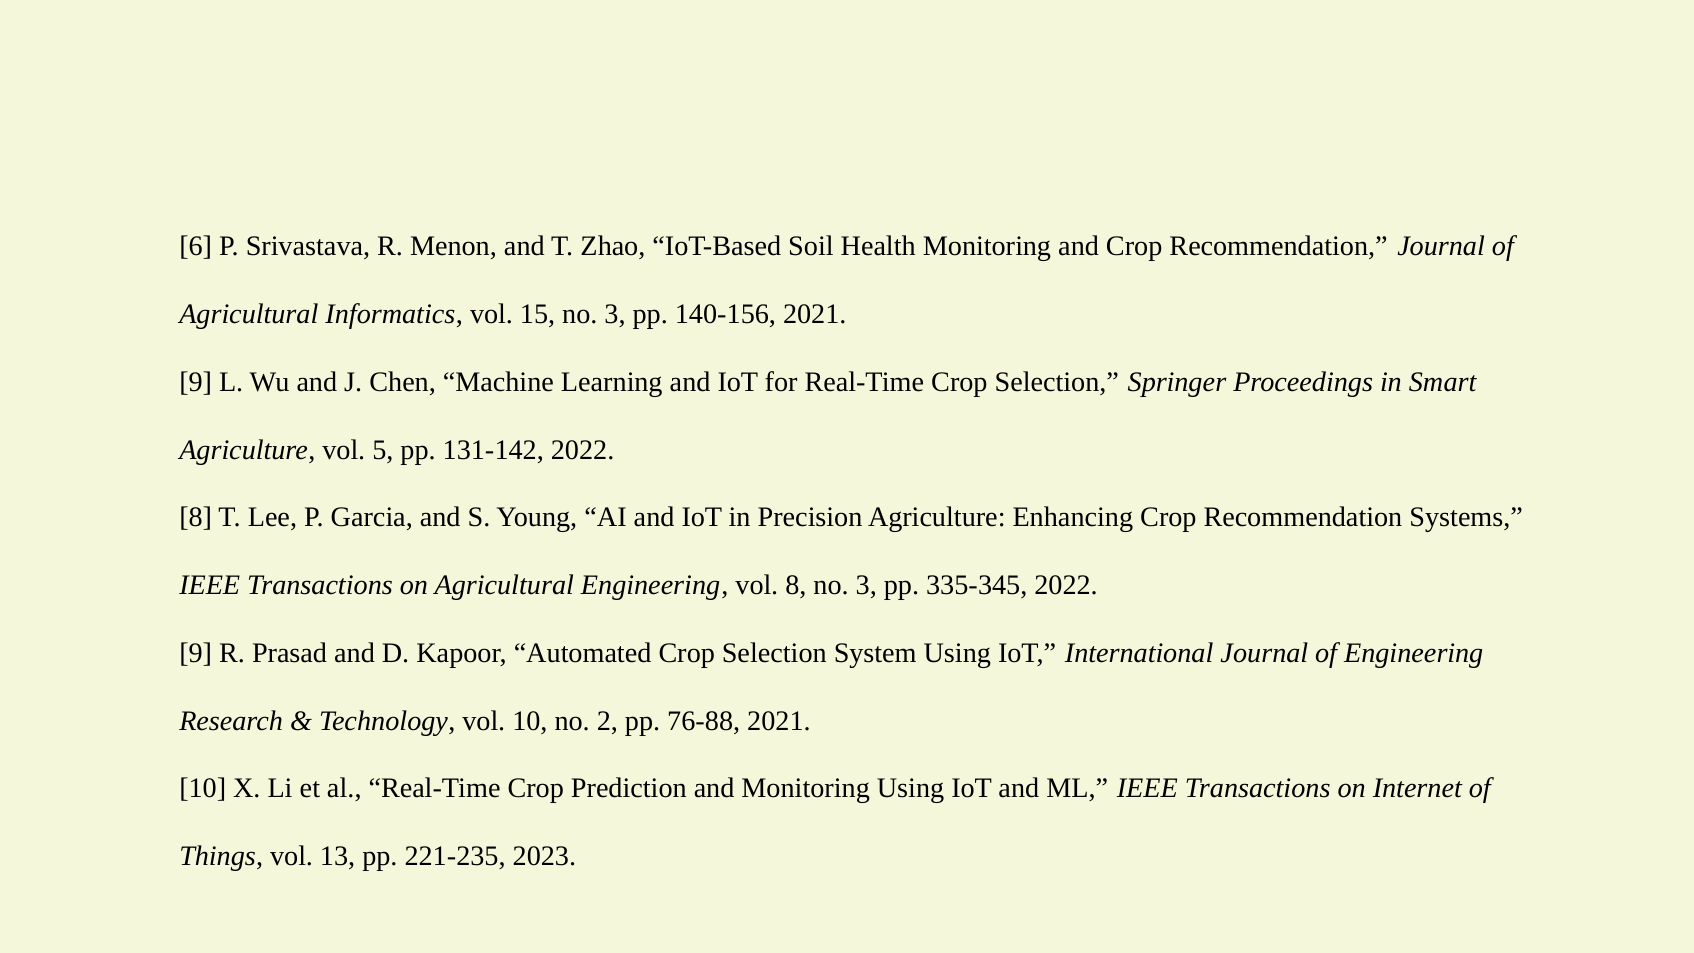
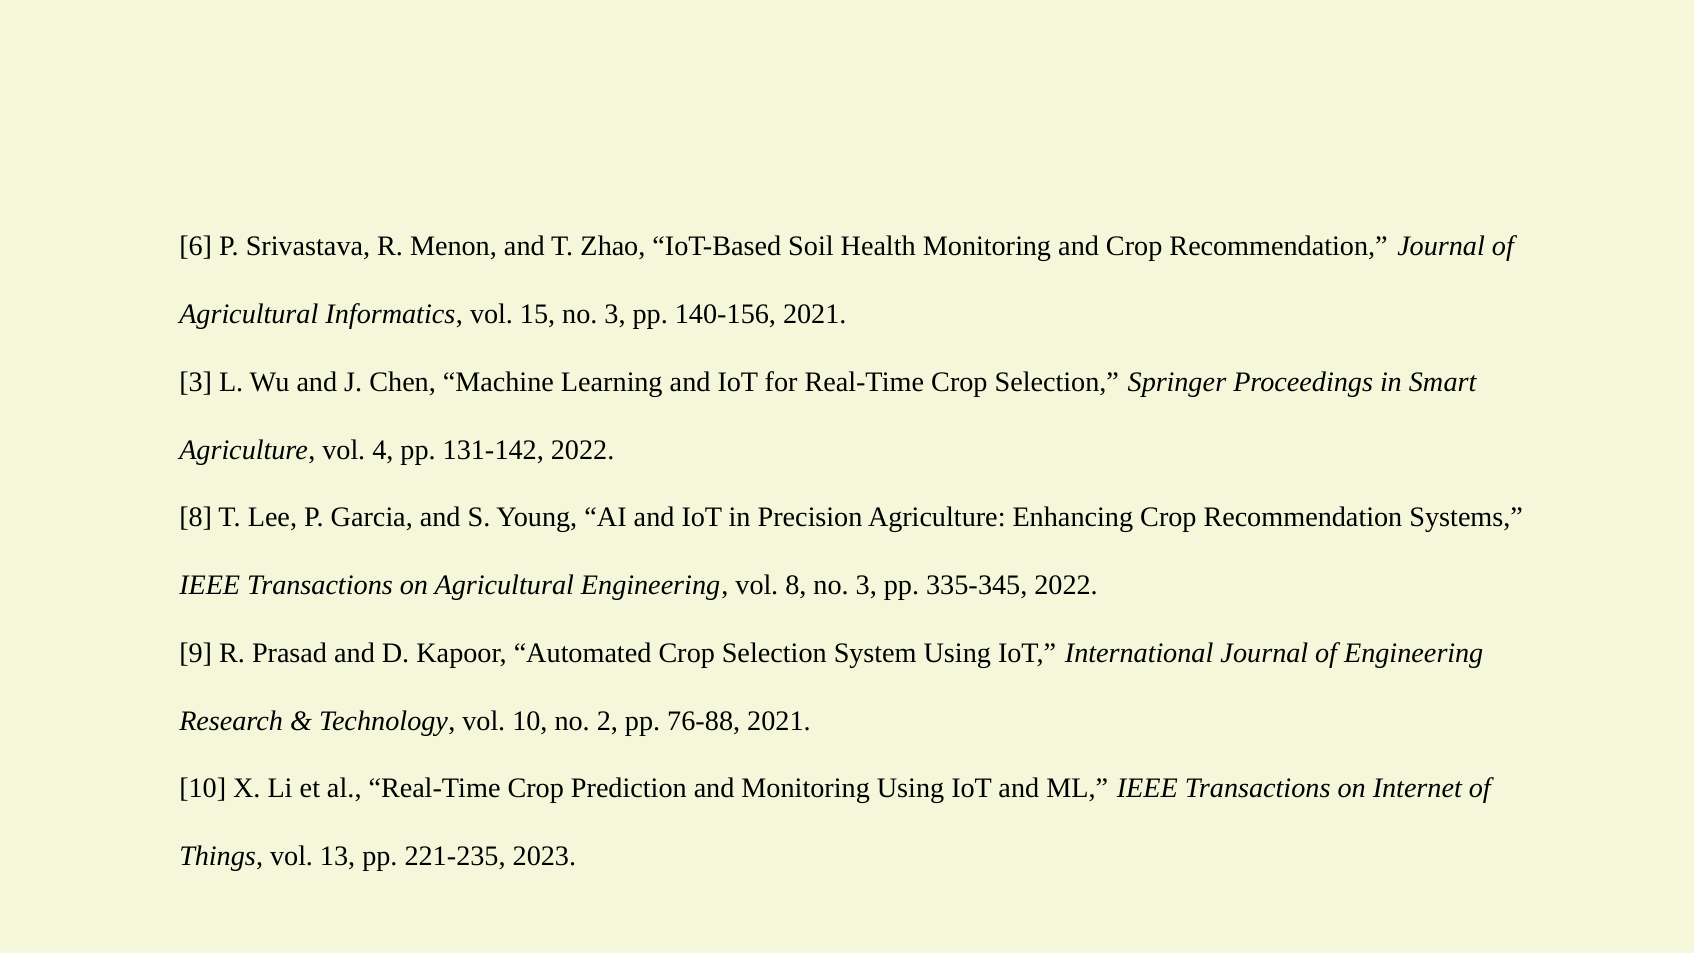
9 at (196, 382): 9 -> 3
5: 5 -> 4
